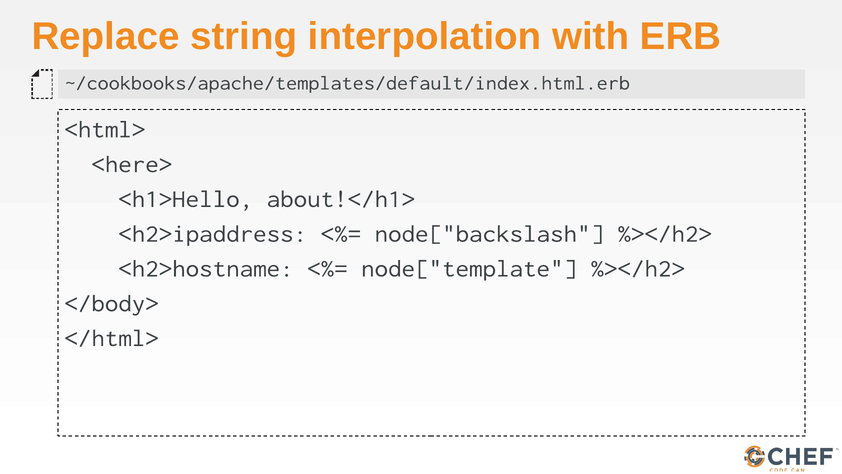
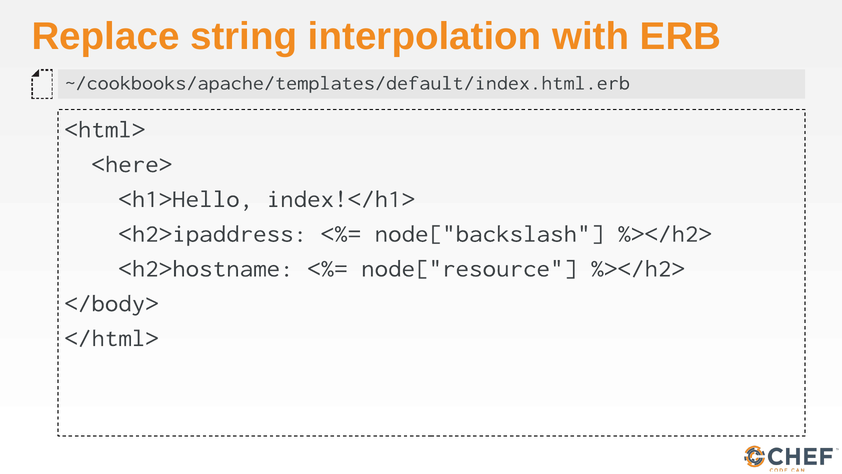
about!</h1>: about!</h1> -> index!</h1>
node["template: node["template -> node["resource
